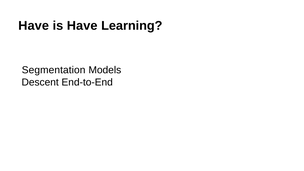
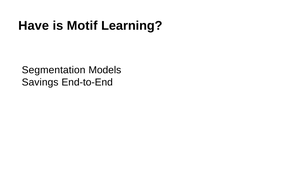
is Have: Have -> Motif
Descent: Descent -> Savings
